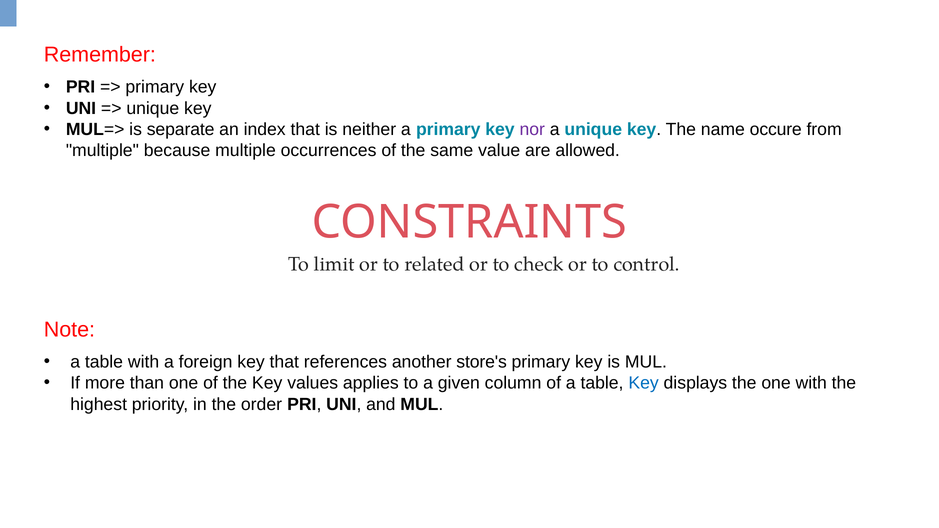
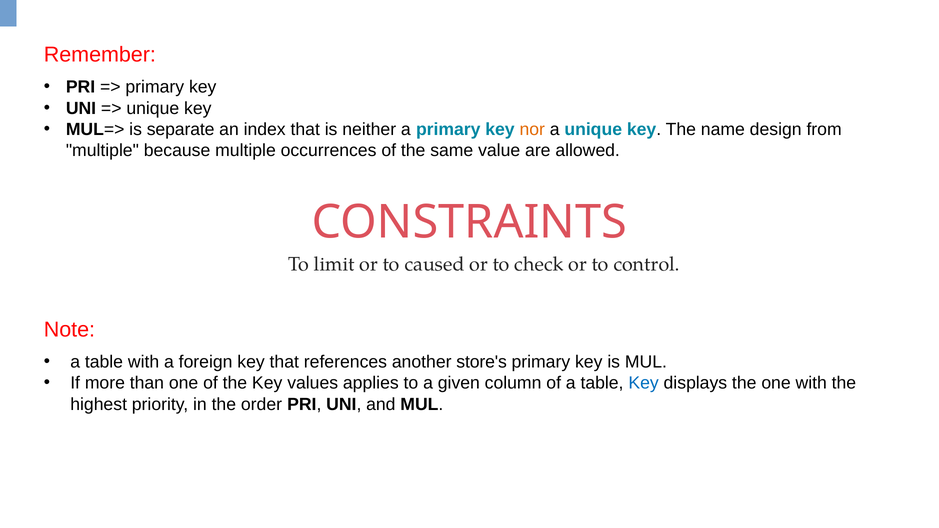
nor colour: purple -> orange
occure: occure -> design
related: related -> caused
